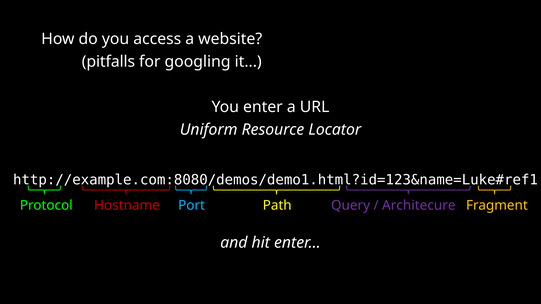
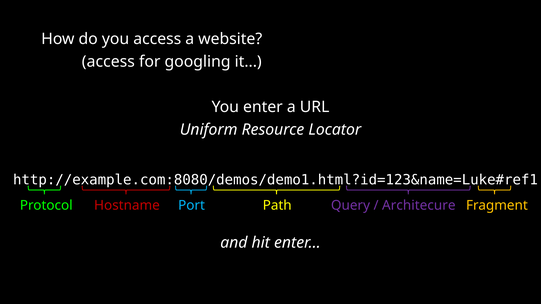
pitfalls at (108, 62): pitfalls -> access
